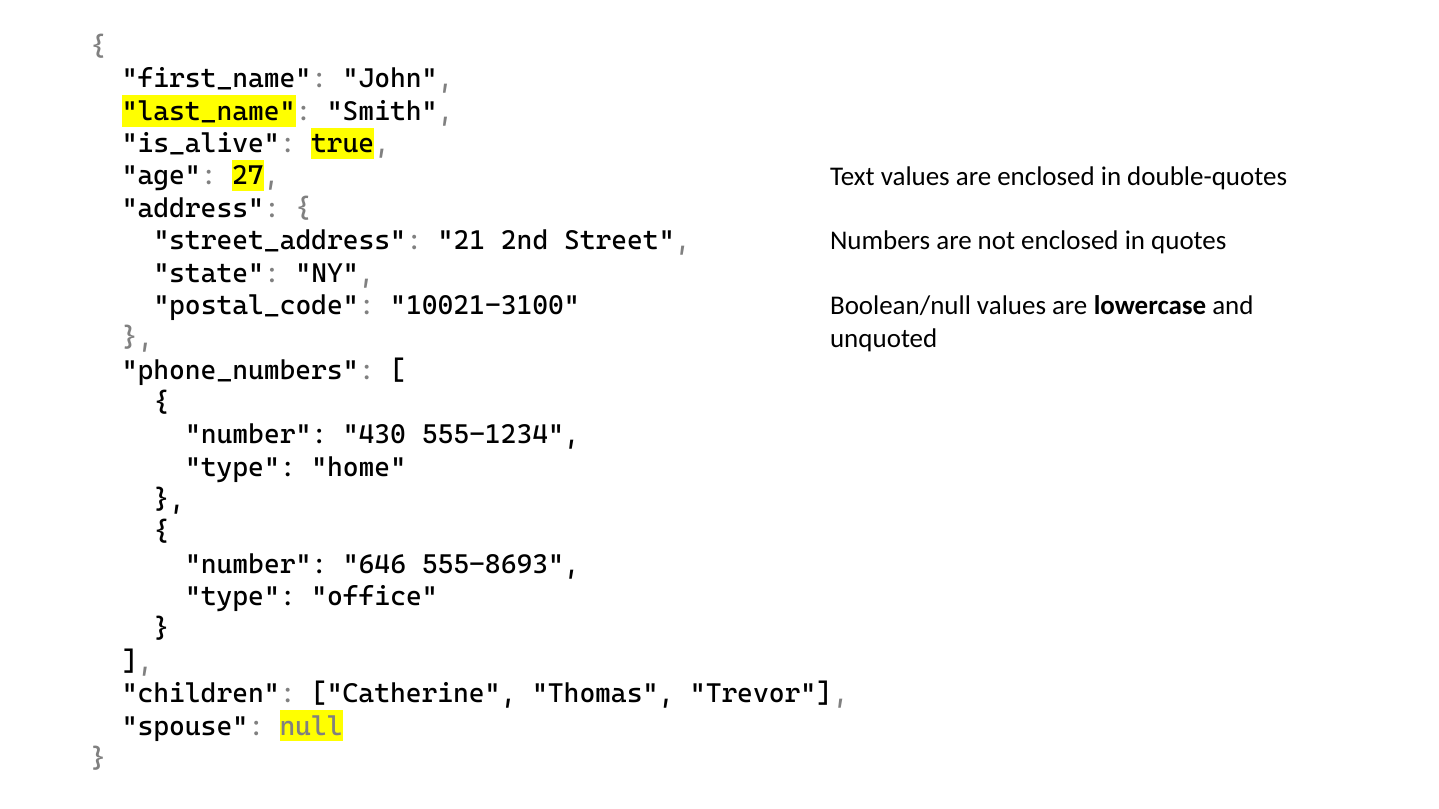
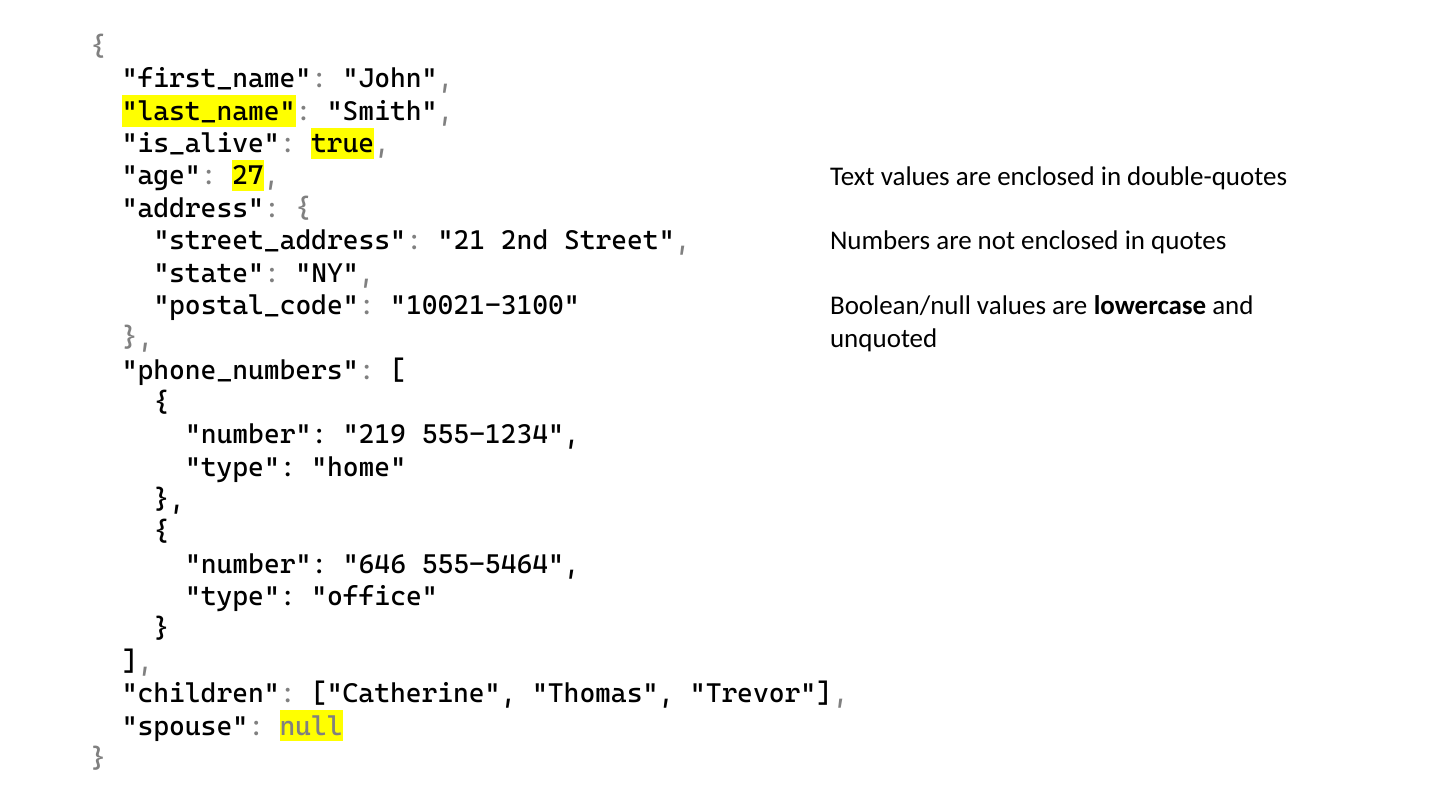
430: 430 -> 219
555-8693: 555-8693 -> 555-5464
